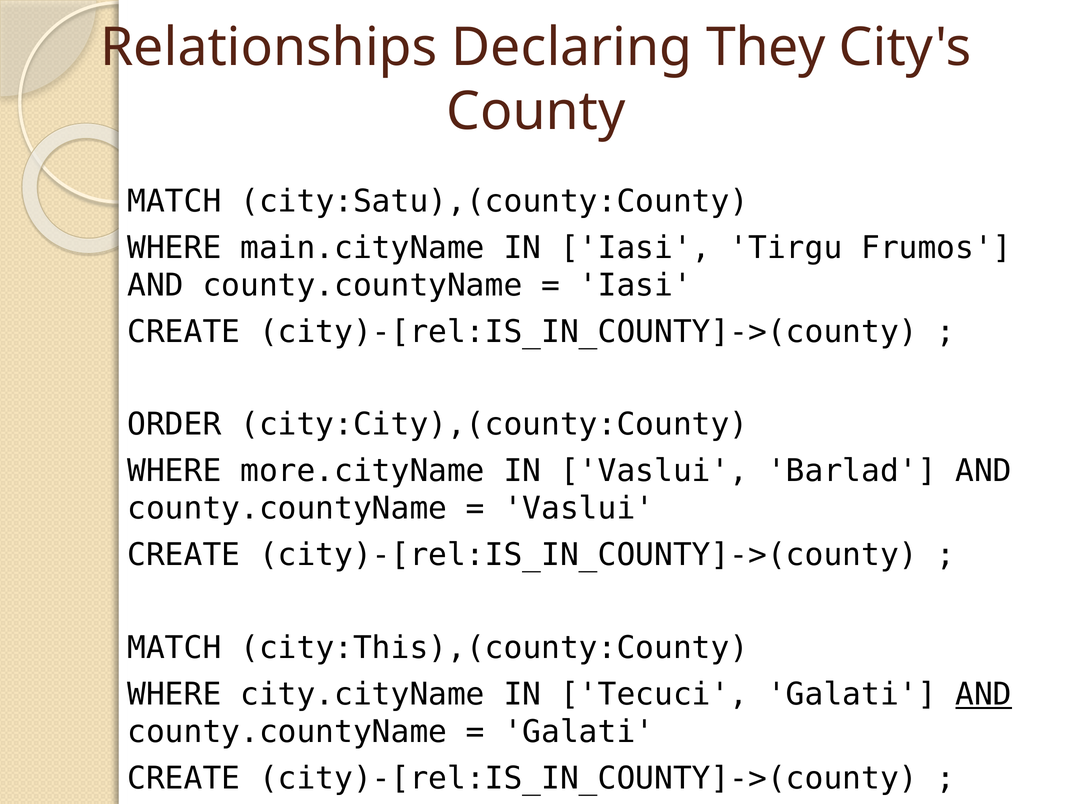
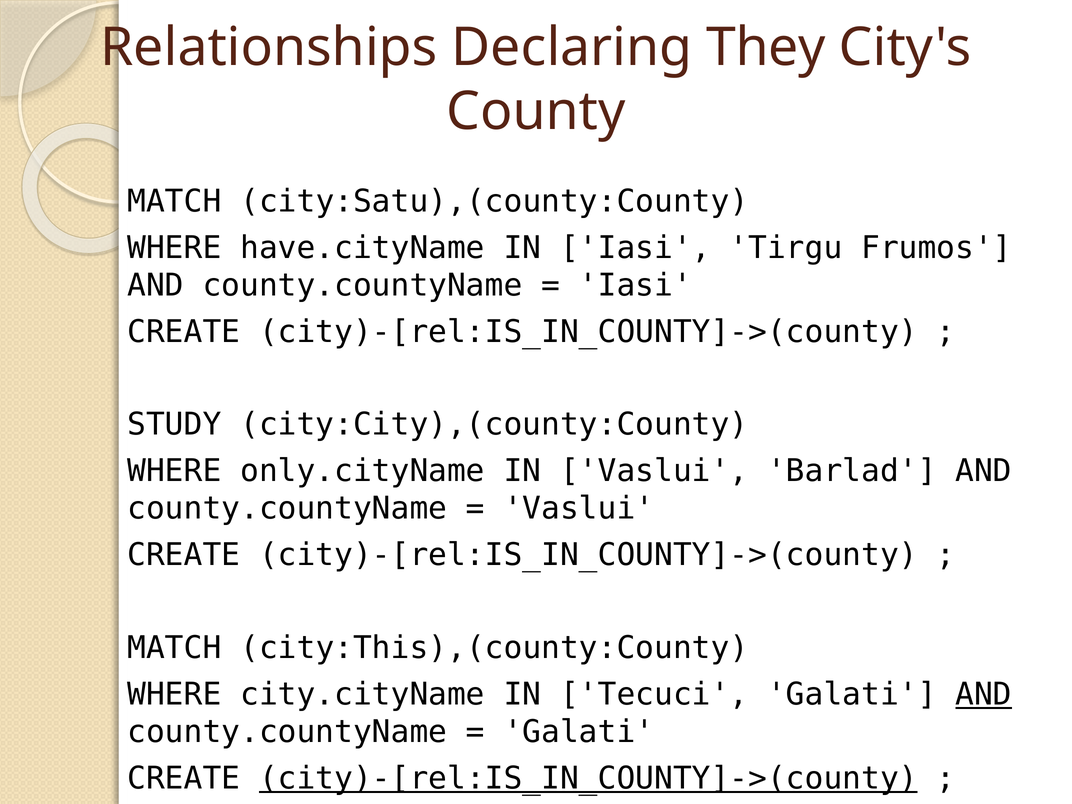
main.cityName: main.cityName -> have.cityName
ORDER: ORDER -> STUDY
more.cityName: more.cityName -> only.cityName
city)-[rel:IS_IN_COUNTY]->(county at (588, 778) underline: none -> present
